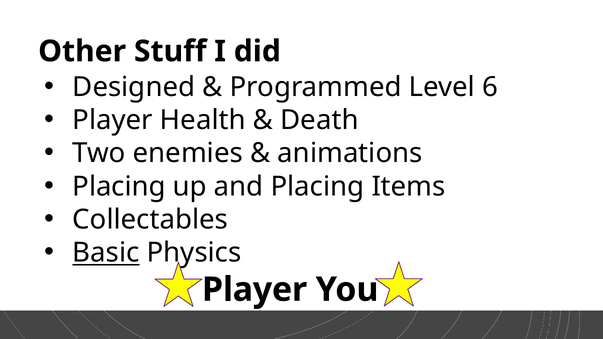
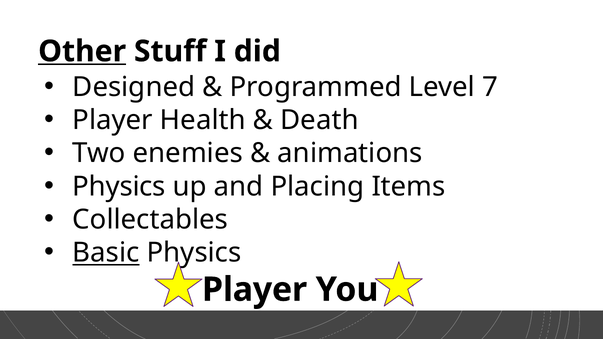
Other underline: none -> present
6: 6 -> 7
Placing at (119, 187): Placing -> Physics
